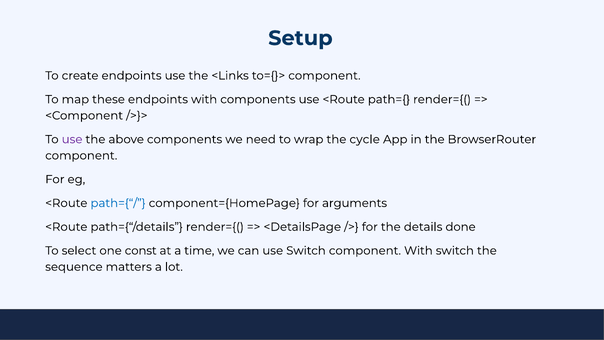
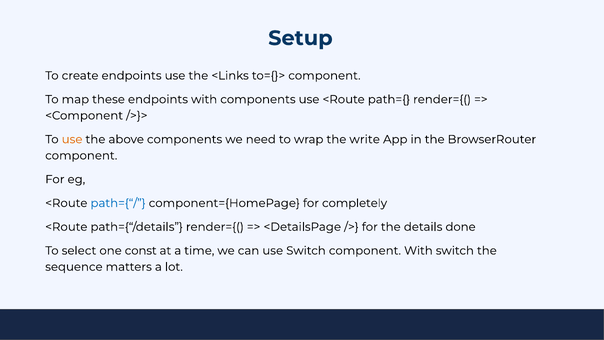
use at (72, 139) colour: purple -> orange
cycle: cycle -> write
arguments: arguments -> completely
